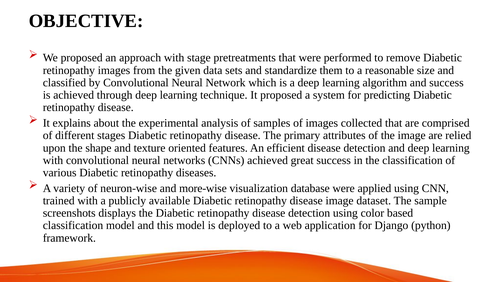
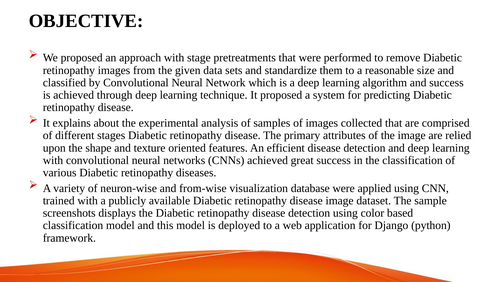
more-wise: more-wise -> from-wise
